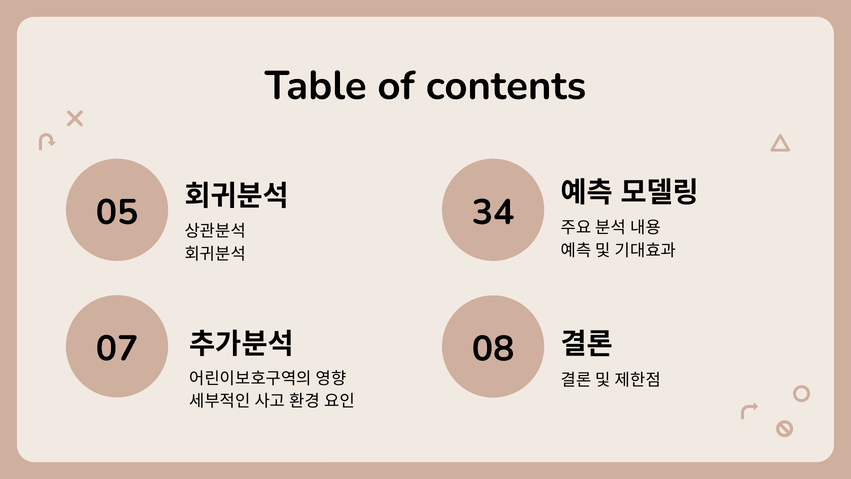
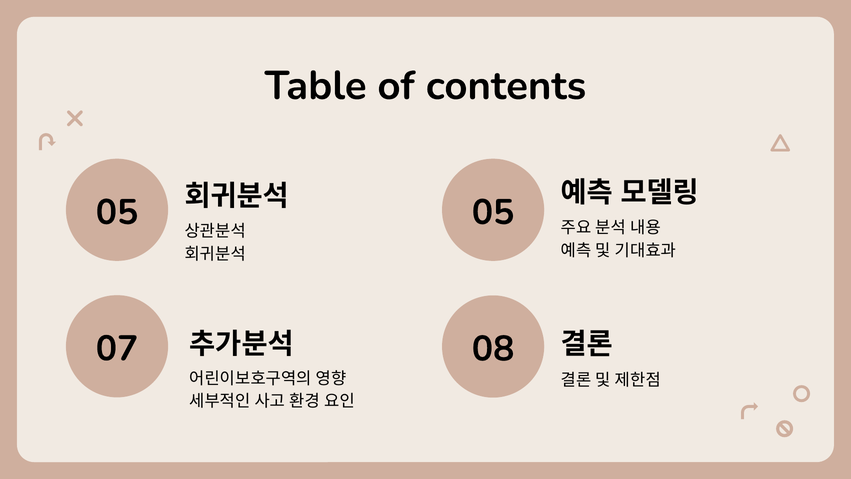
05 34: 34 -> 05
